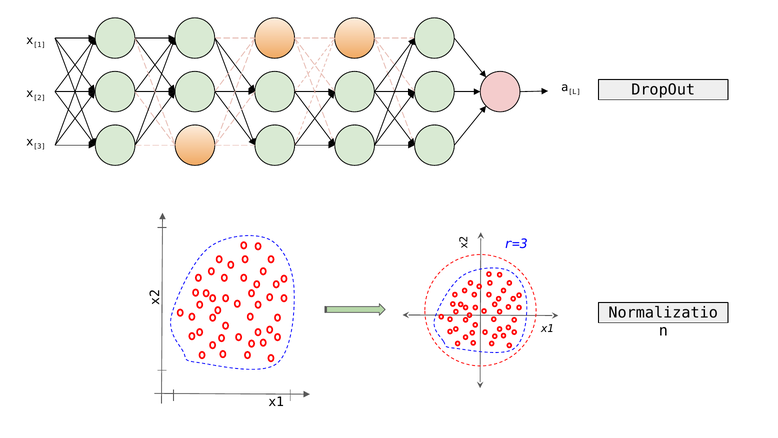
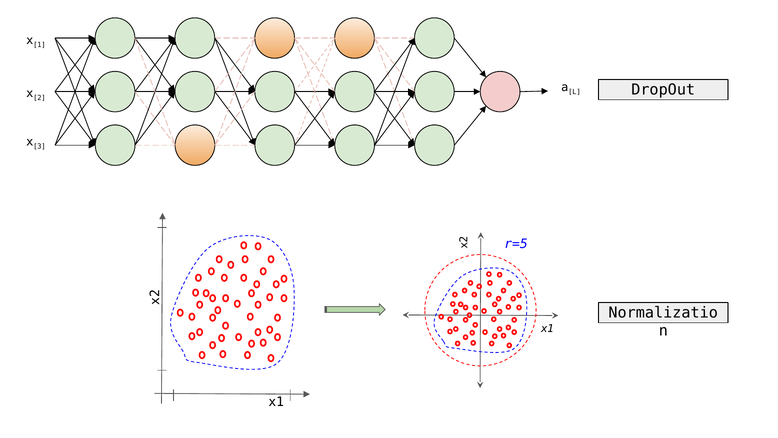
r=3: r=3 -> r=5
